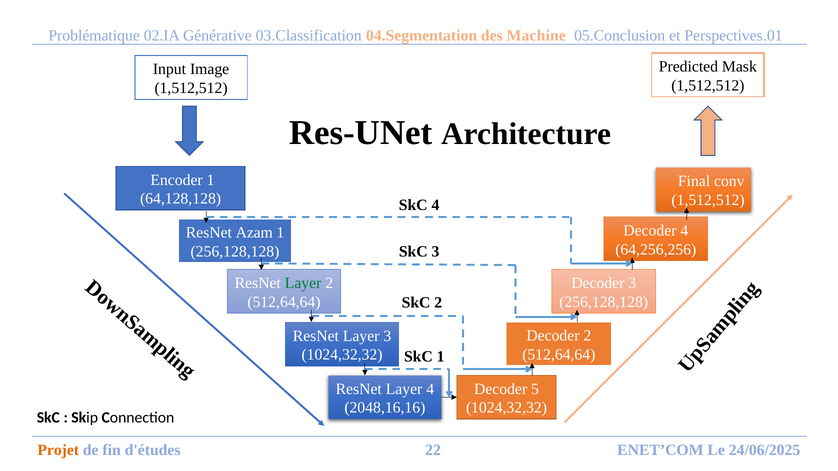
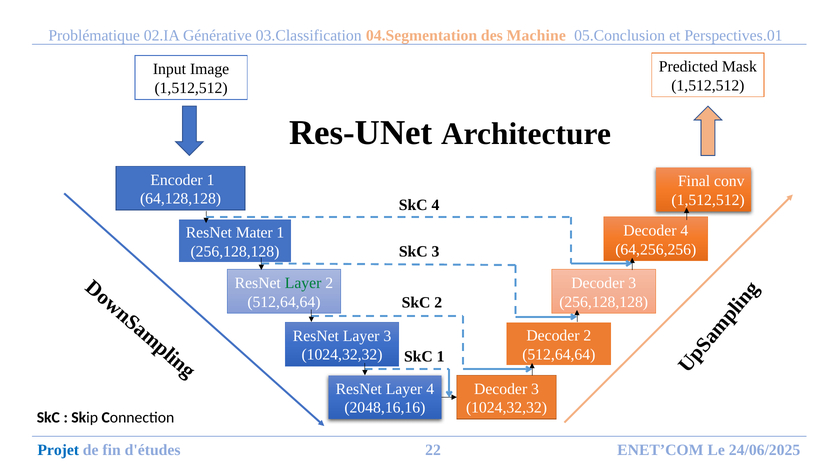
Azam: Azam -> Mater
5 at (535, 389): 5 -> 3
Projet colour: orange -> blue
